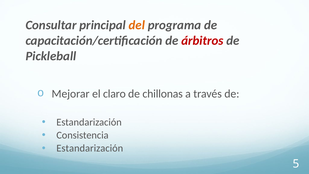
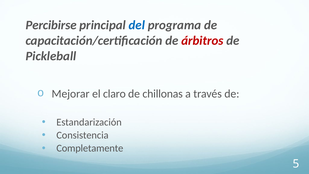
Consultar: Consultar -> Percibirse
del colour: orange -> blue
Estandarización at (90, 148): Estandarización -> Completamente
